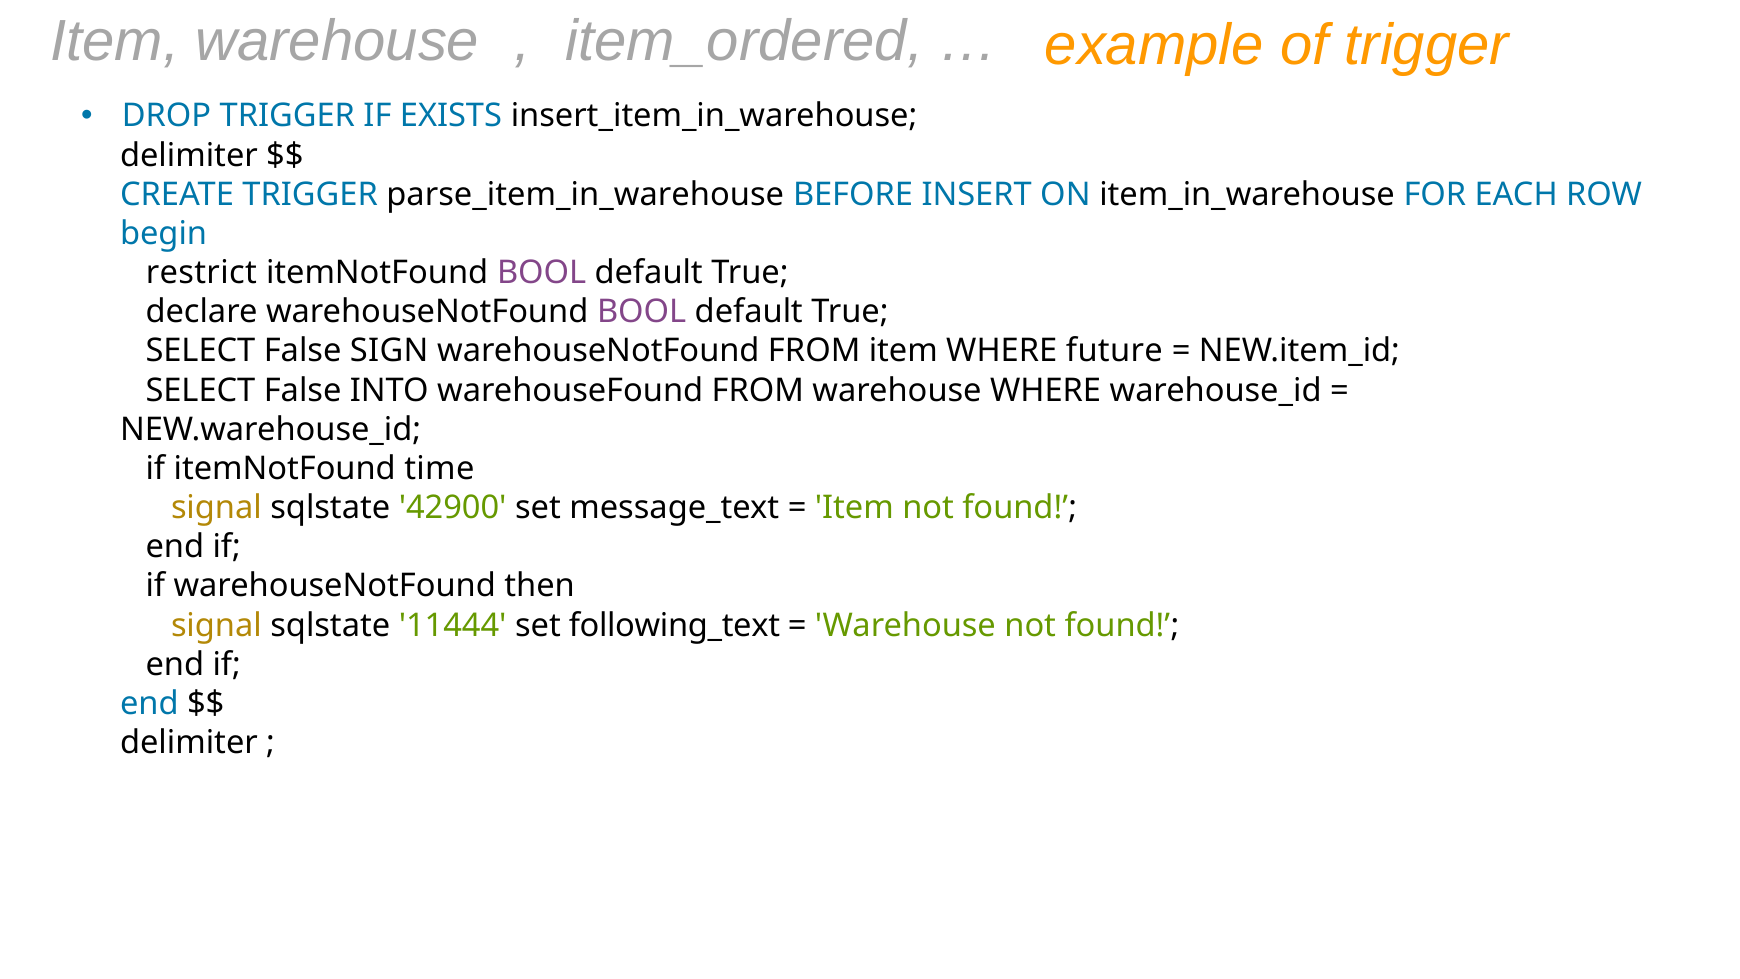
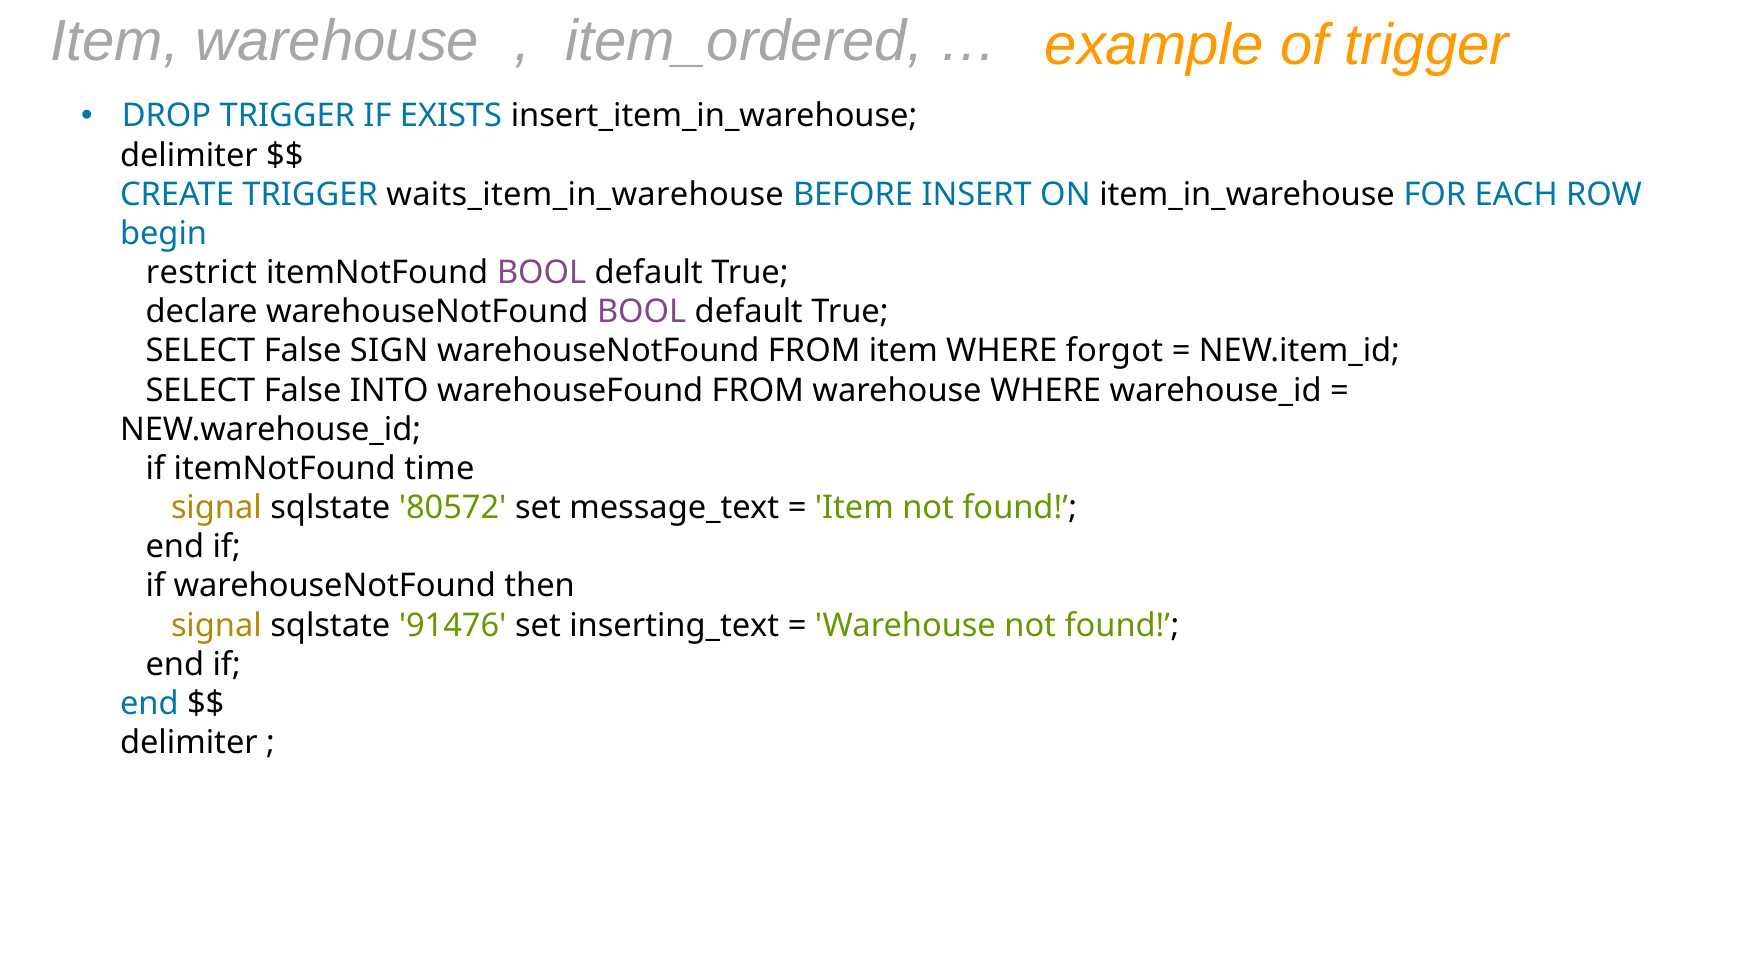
parse_item_in_warehouse: parse_item_in_warehouse -> waits_item_in_warehouse
future: future -> forgot
42900: 42900 -> 80572
11444: 11444 -> 91476
following_text: following_text -> inserting_text
